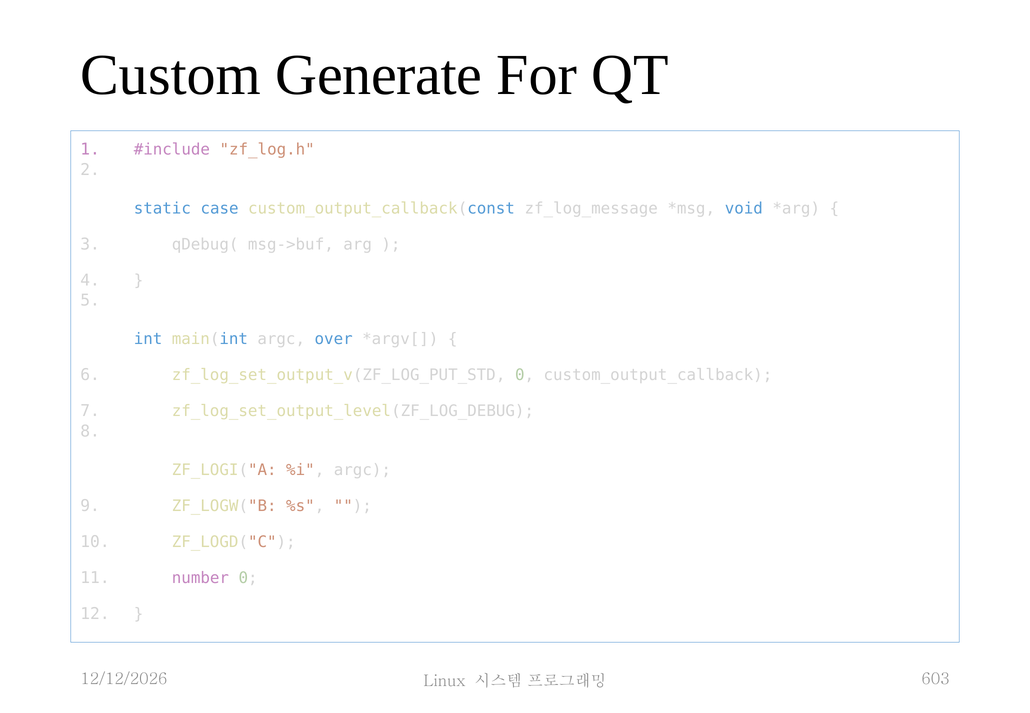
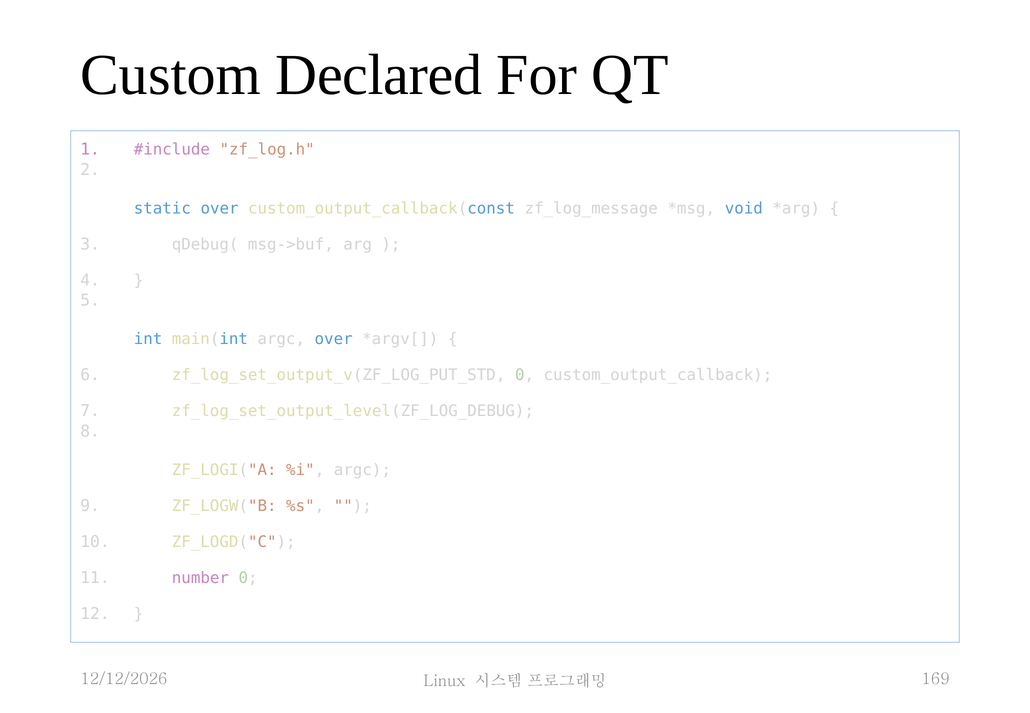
Generate: Generate -> Declared
static case: case -> over
603: 603 -> 169
